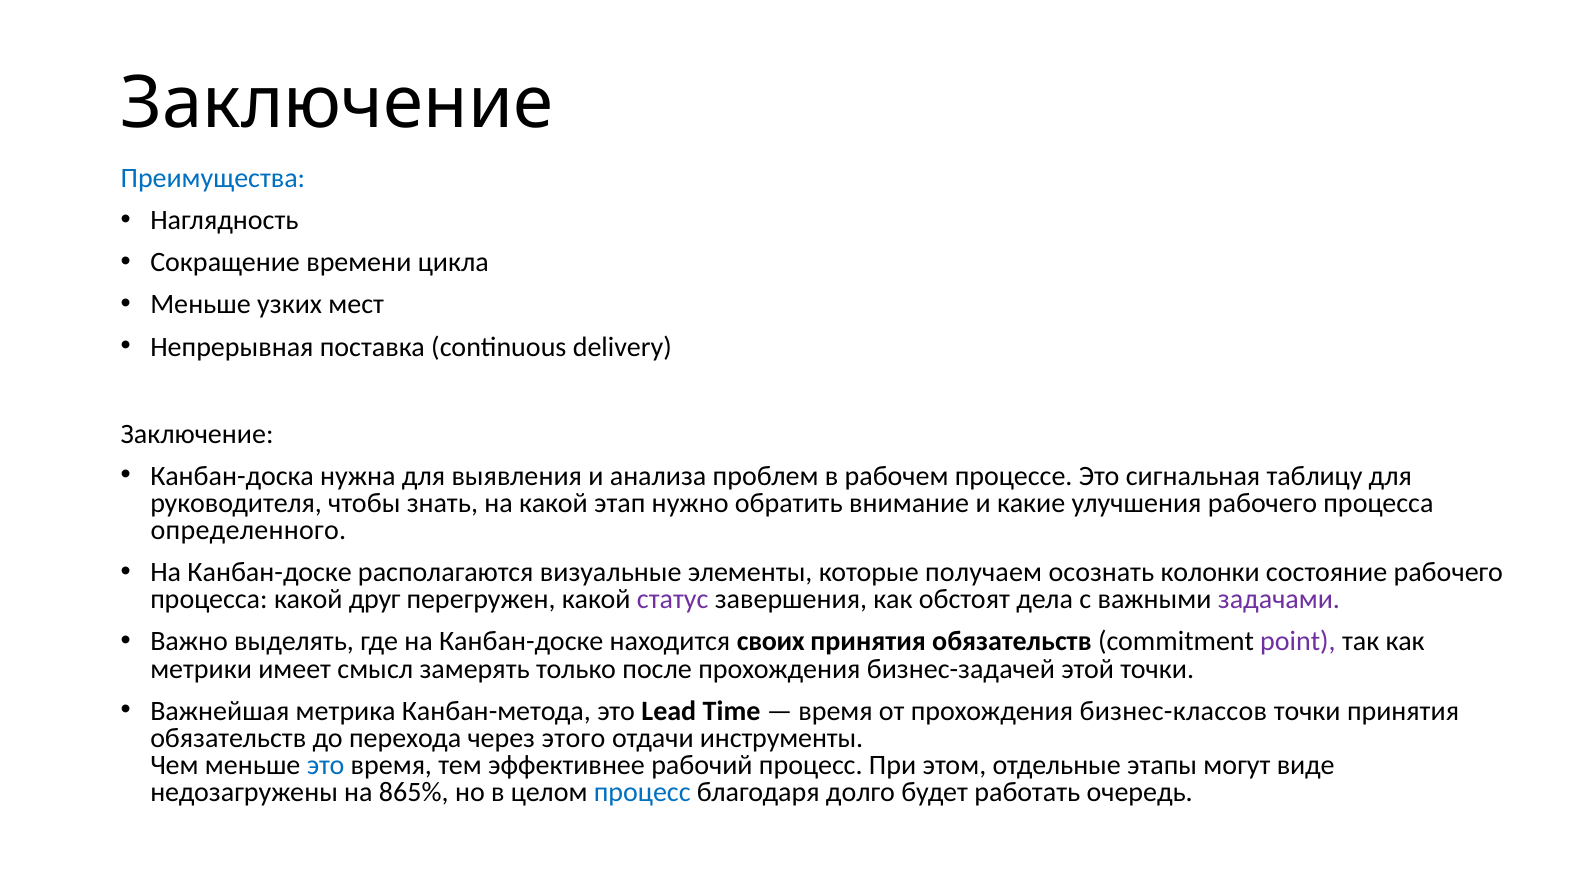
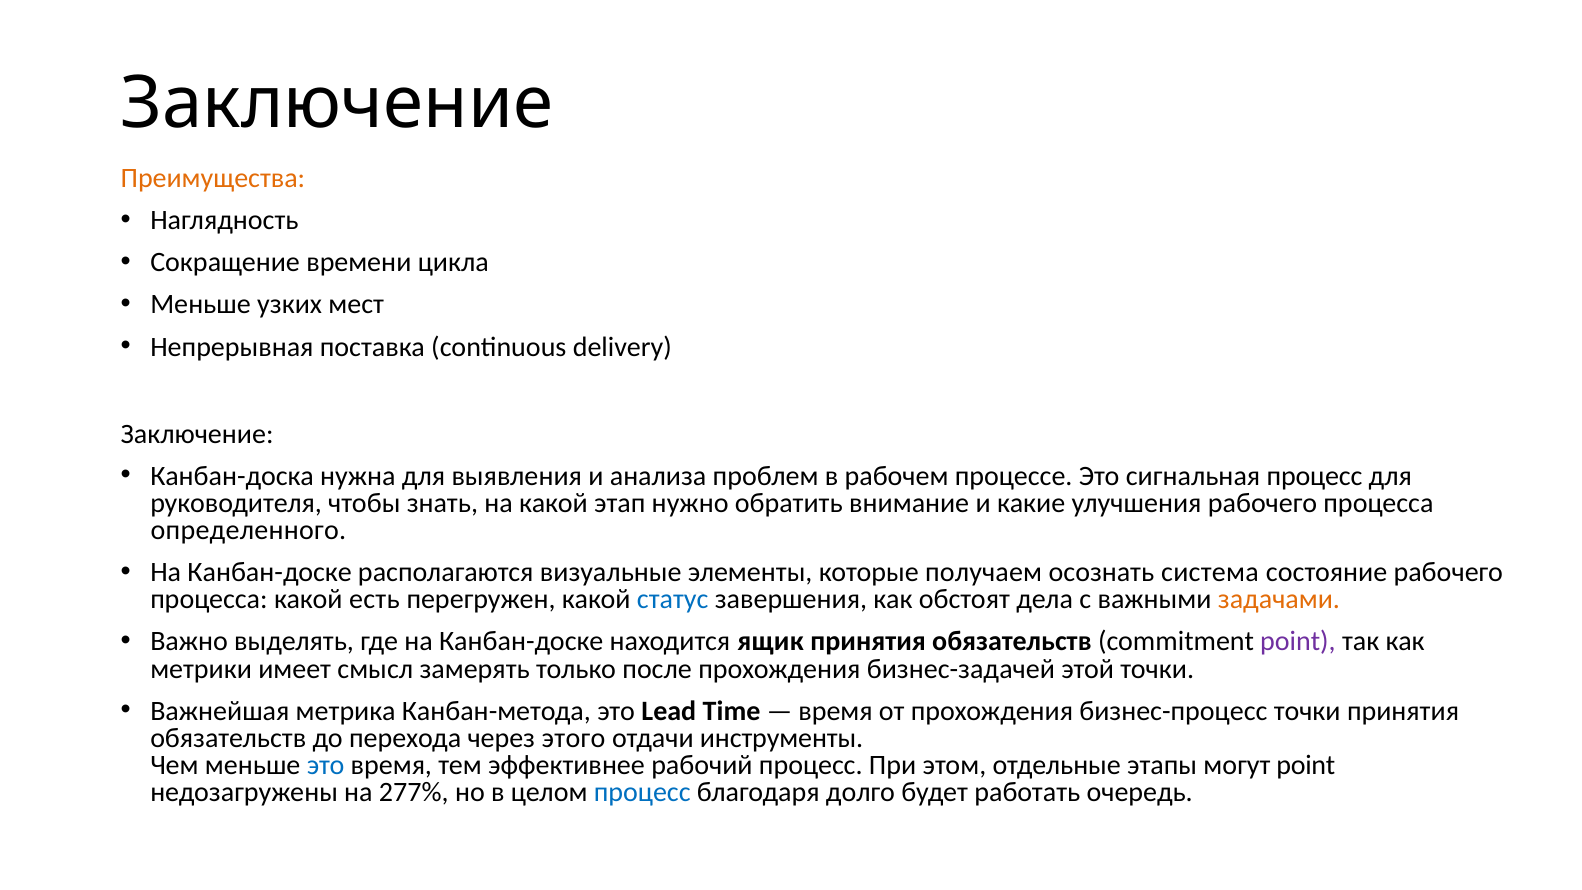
Преимущества colour: blue -> orange
сигнальная таблицу: таблицу -> процесс
колонки: колонки -> система
друг: друг -> есть
статус colour: purple -> blue
задачами colour: purple -> orange
своих: своих -> ящик
бизнес-классов: бизнес-классов -> бизнес-процесс
могут виде: виде -> point
865%: 865% -> 277%
